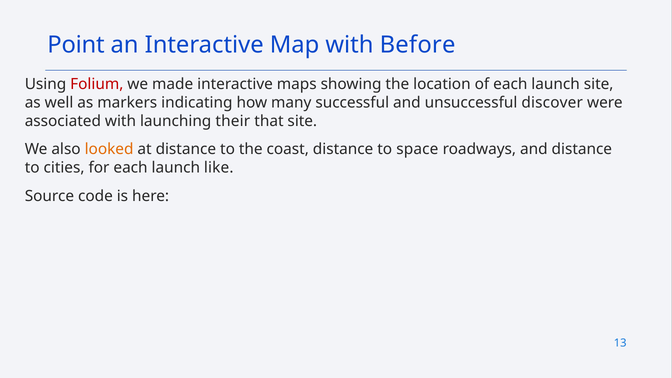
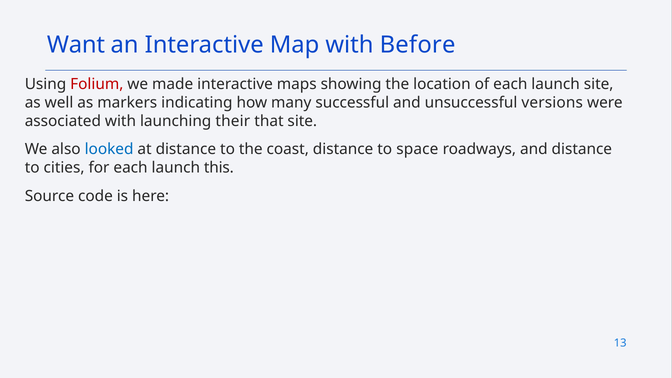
Point: Point -> Want
discover: discover -> versions
looked colour: orange -> blue
like: like -> this
